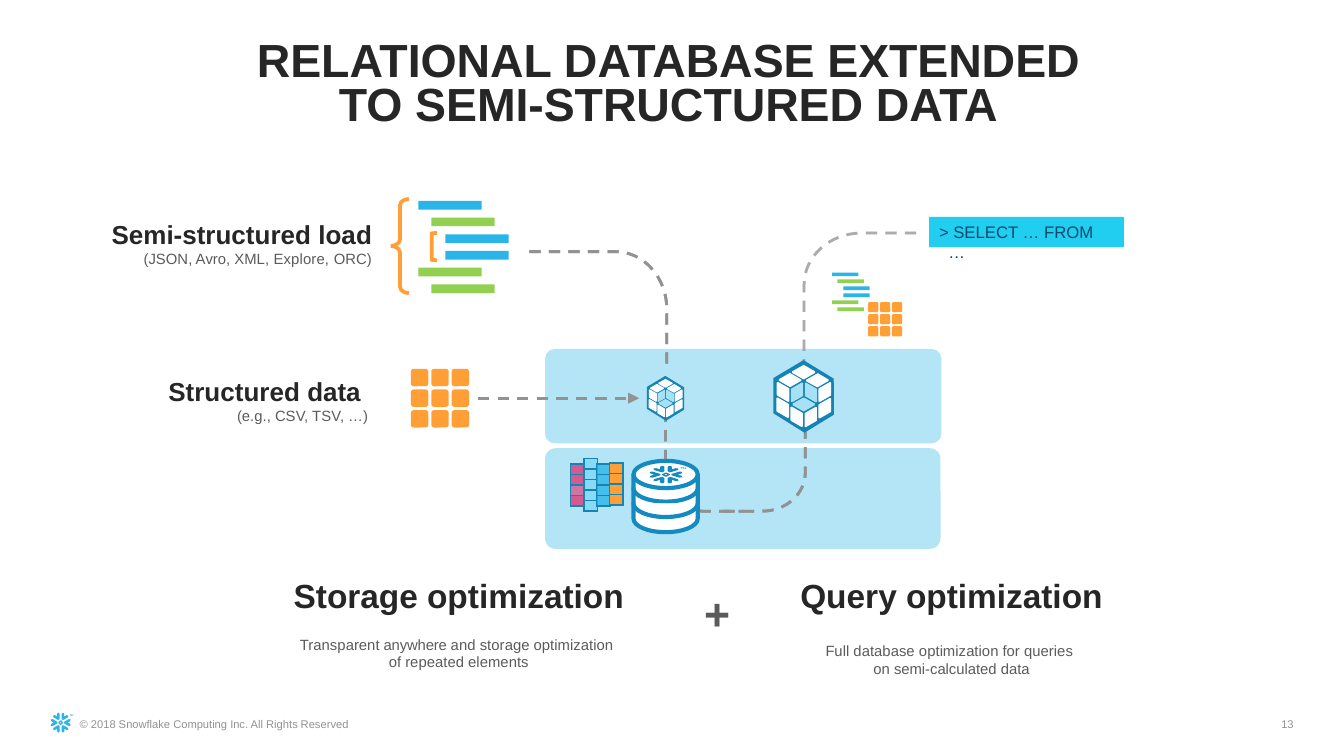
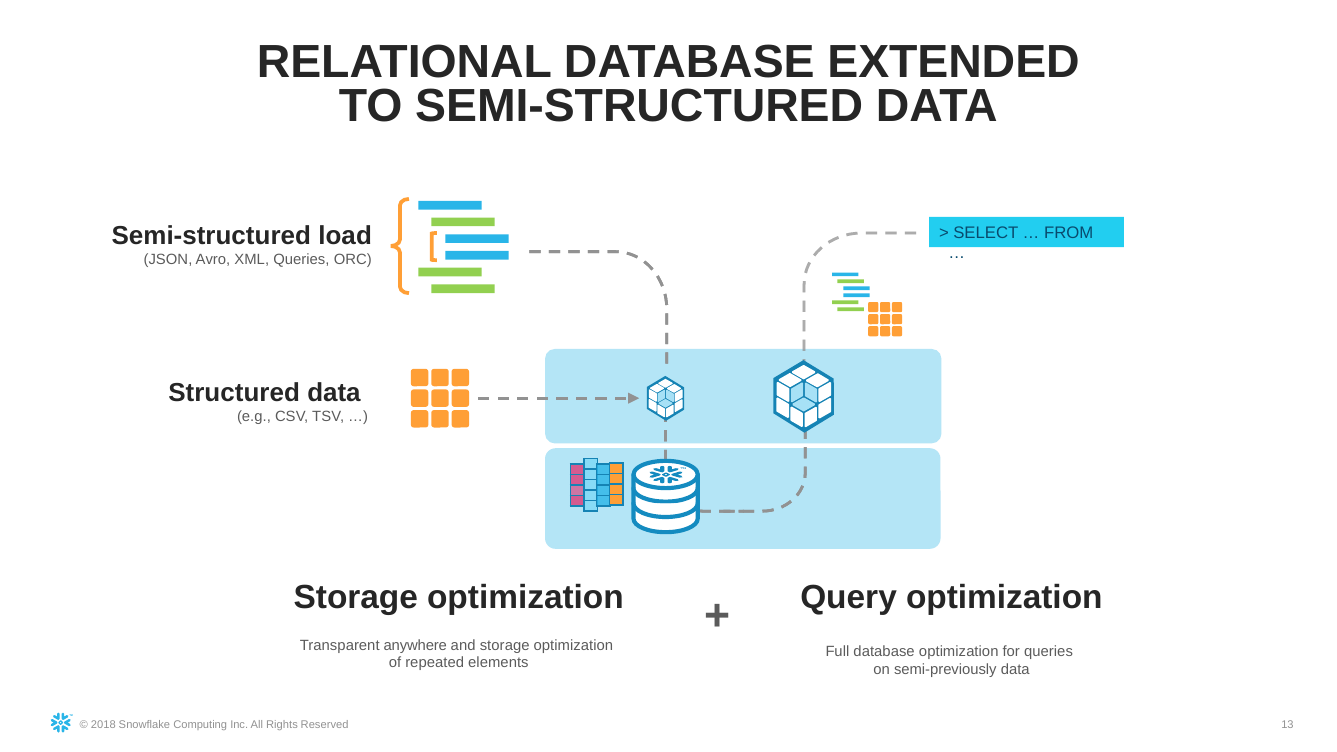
XML Explore: Explore -> Queries
semi-calculated: semi-calculated -> semi-previously
